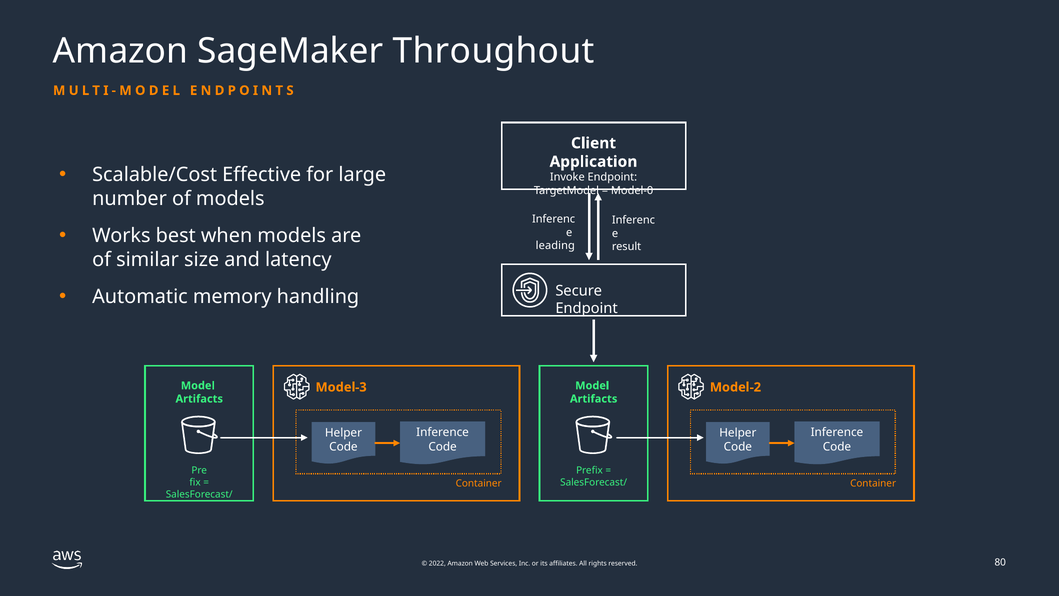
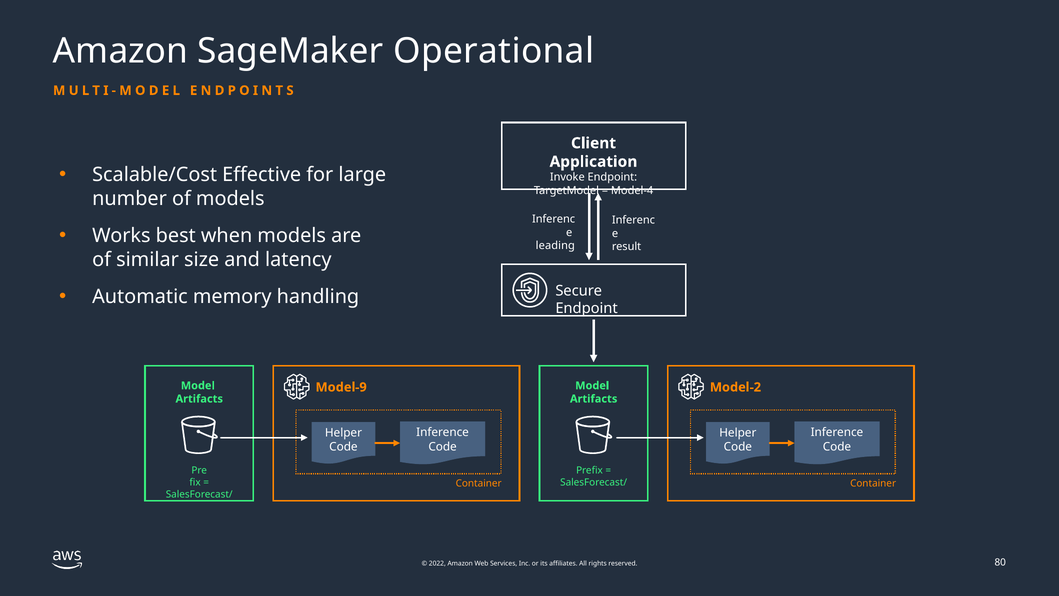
Throughout: Throughout -> Operational
Model-0: Model-0 -> Model-4
Model-3: Model-3 -> Model-9
